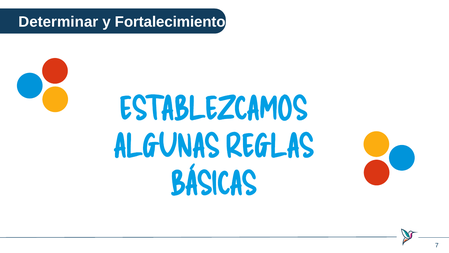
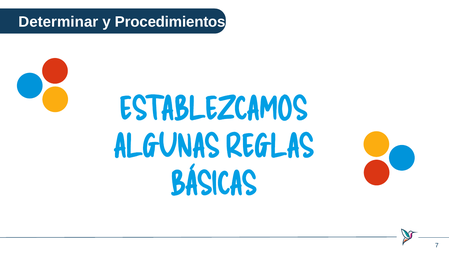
Fortalecimiento: Fortalecimiento -> Procedimientos
